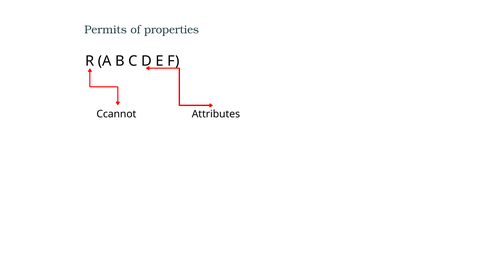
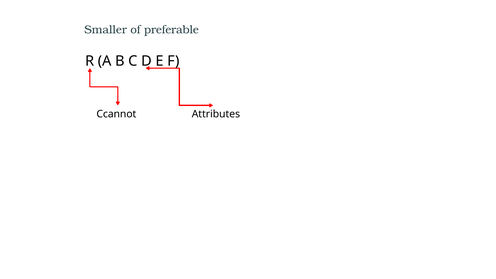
Permits: Permits -> Smaller
properties: properties -> preferable
